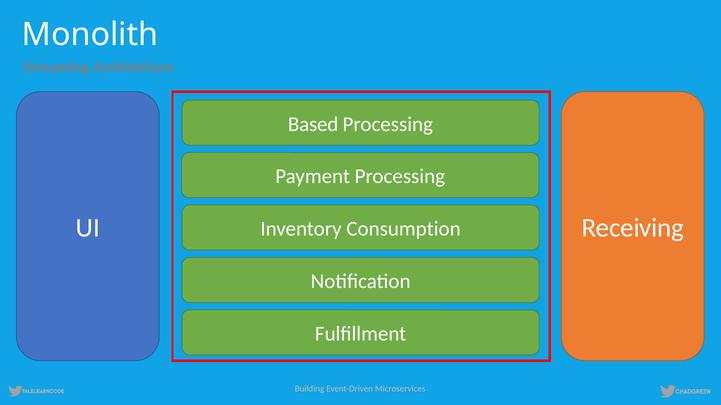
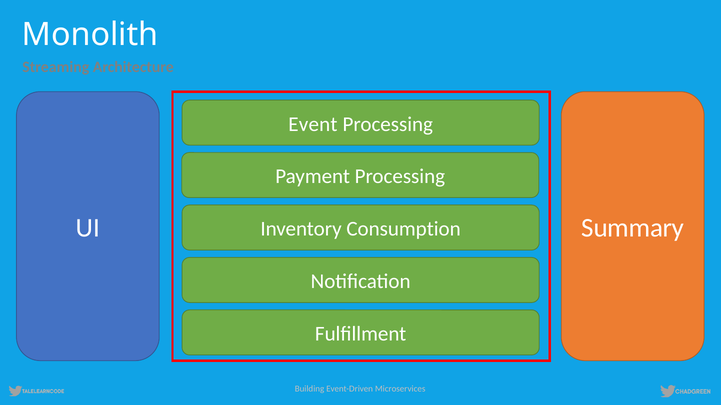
Based: Based -> Event
Receiving: Receiving -> Summary
